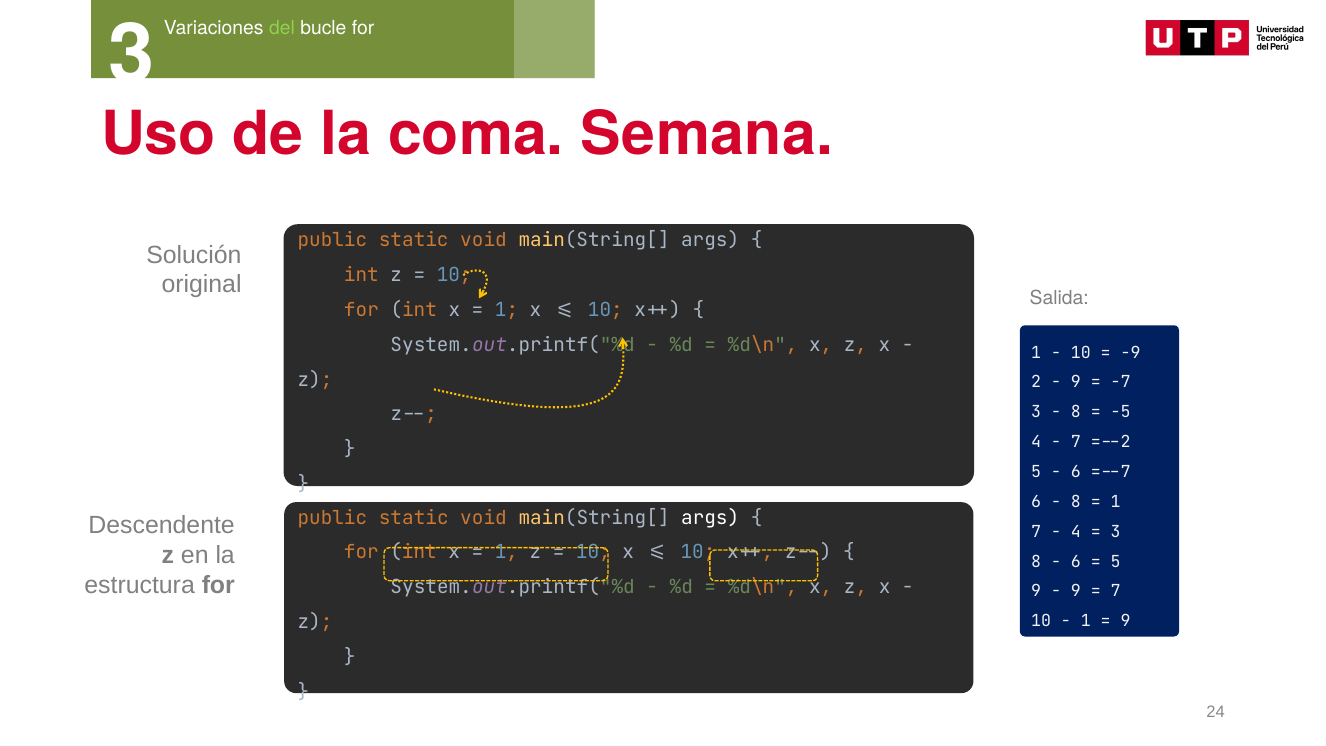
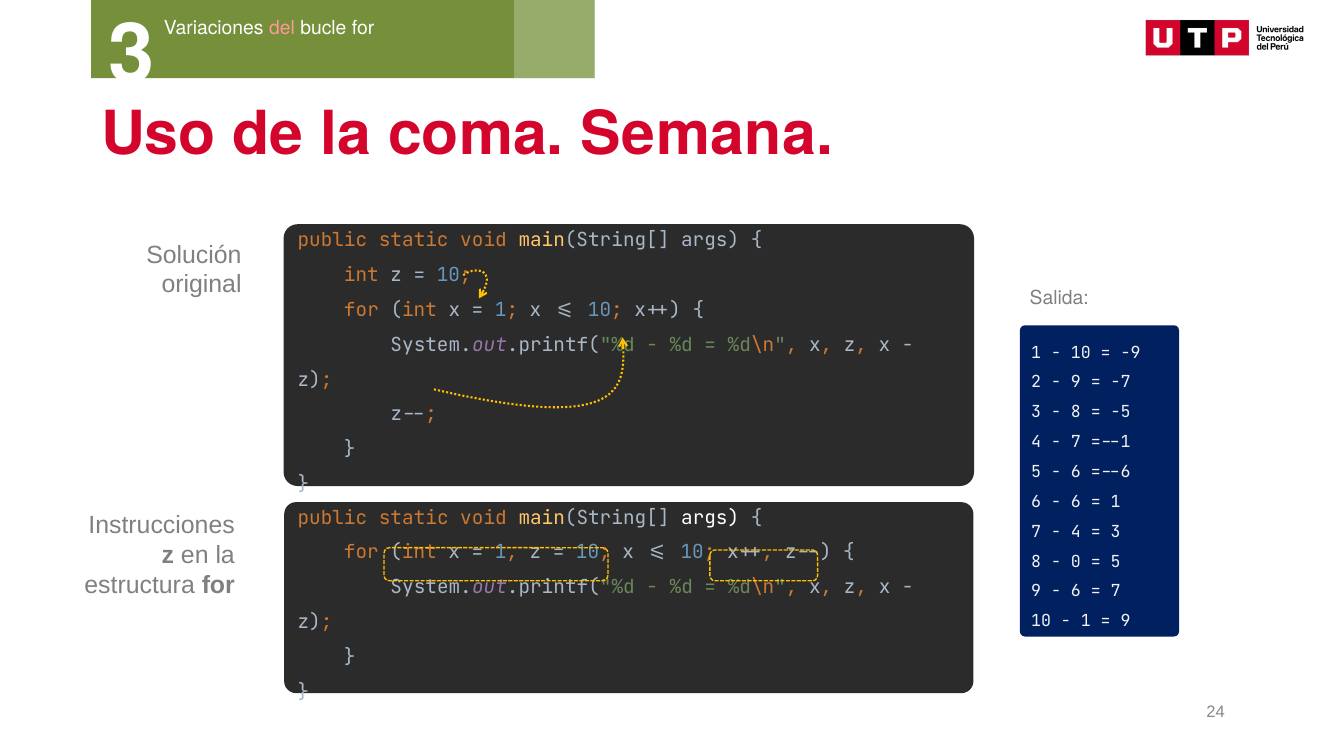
del colour: light green -> pink
-2: -2 -> -1
-7 at (1121, 472): -7 -> -6
8 at (1076, 502): 8 -> 6
Descendente: Descendente -> Instrucciones
6 at (1076, 561): 6 -> 0
9 at (1076, 591): 9 -> 6
